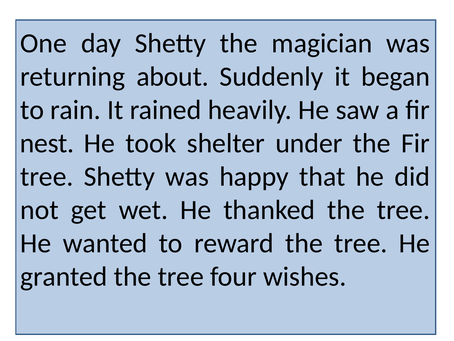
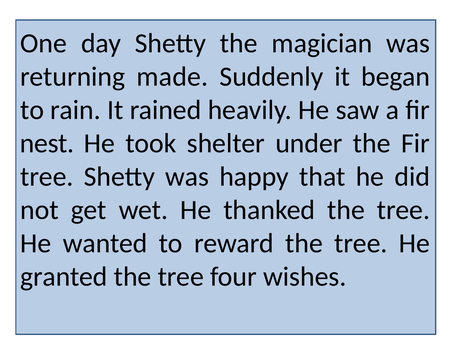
about: about -> made
